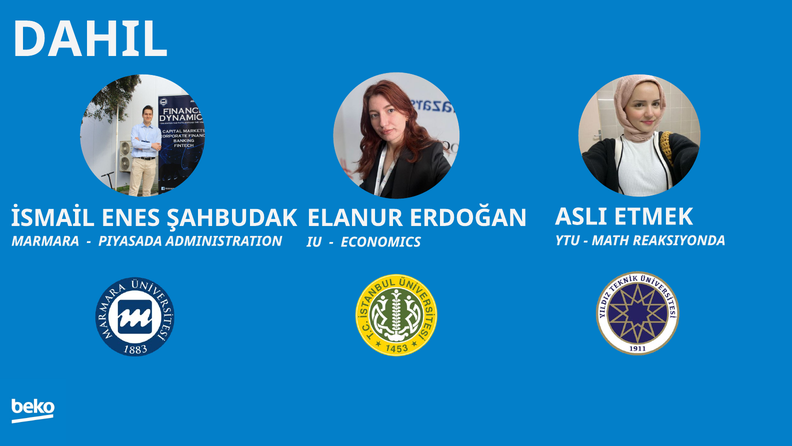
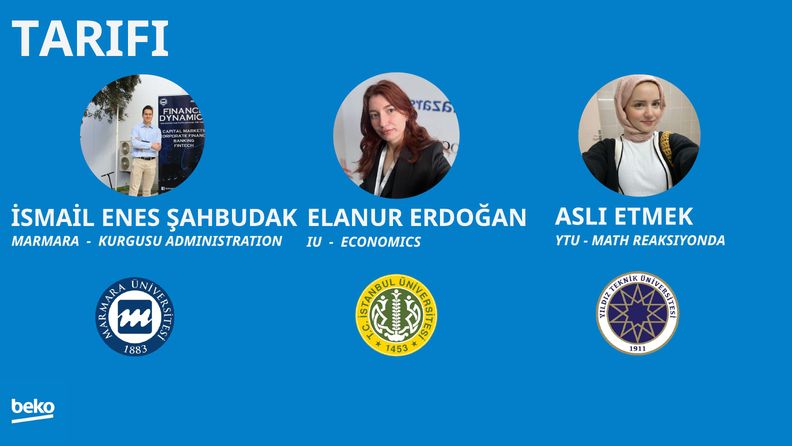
DAHIL: DAHIL -> TARIFI
PIYASADA: PIYASADA -> KURGUSU
